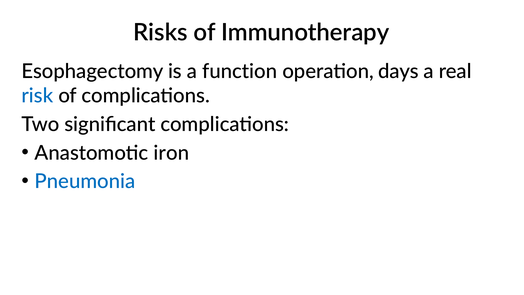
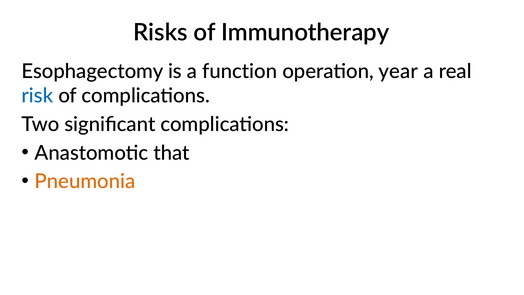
days: days -> year
iron: iron -> that
Pneumonia colour: blue -> orange
